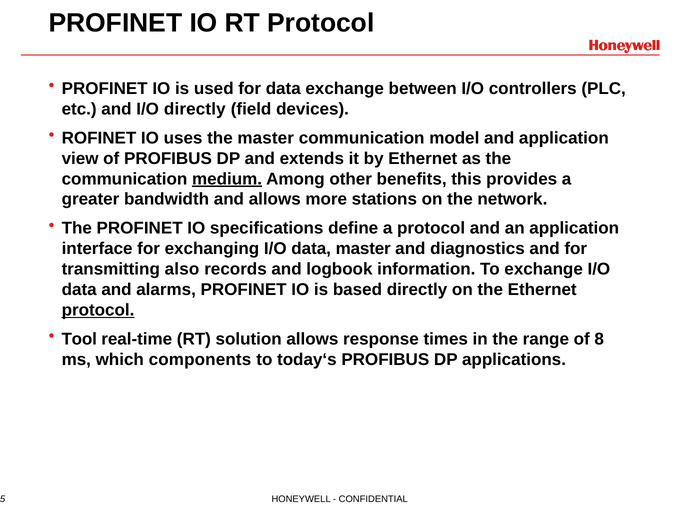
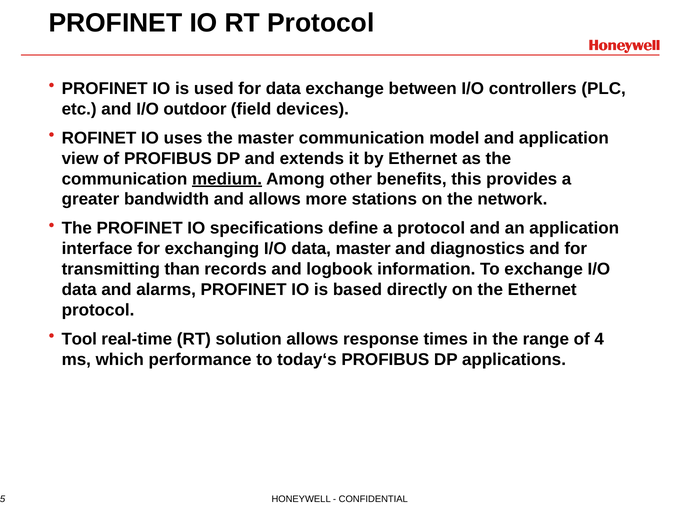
I/O directly: directly -> outdoor
also: also -> than
protocol at (98, 310) underline: present -> none
8: 8 -> 4
components: components -> performance
